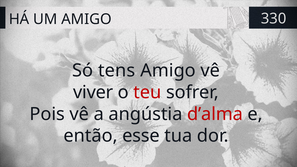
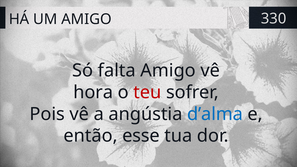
tens: tens -> falta
viver: viver -> hora
d’alma colour: red -> blue
